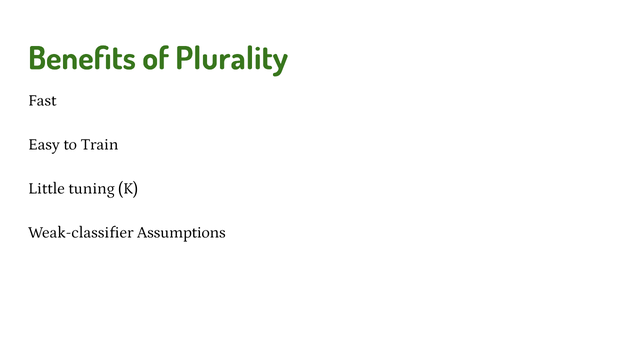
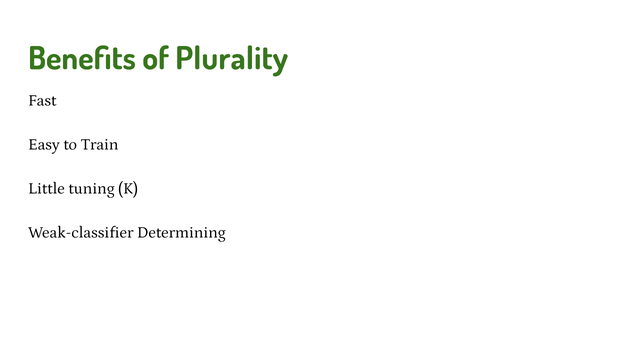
Assumptions: Assumptions -> Determining
